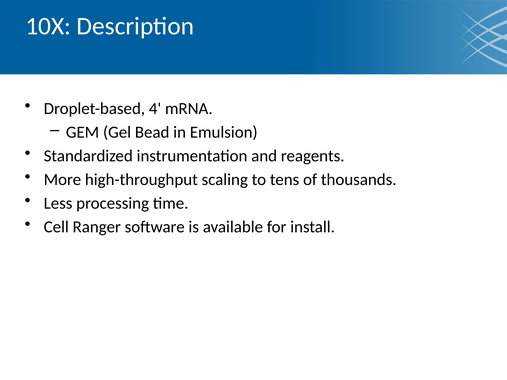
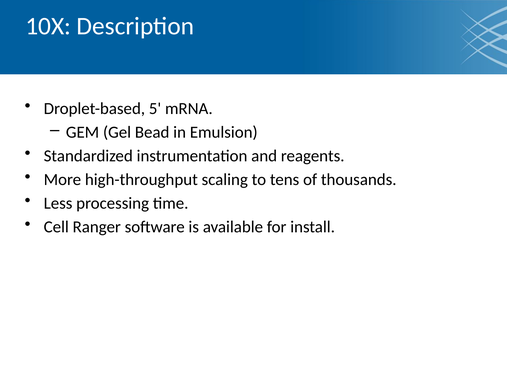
4: 4 -> 5
